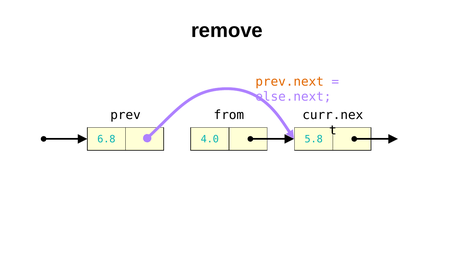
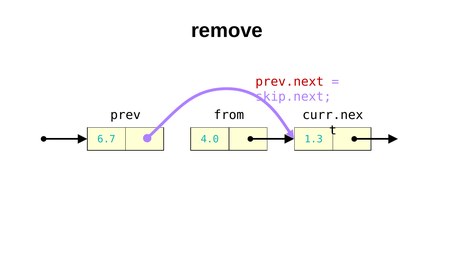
prev.next colour: orange -> red
else.next: else.next -> skip.next
6.8: 6.8 -> 6.7
5.8: 5.8 -> 1.3
